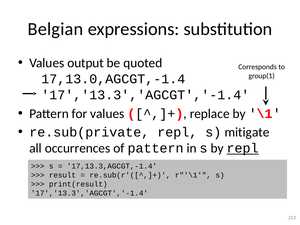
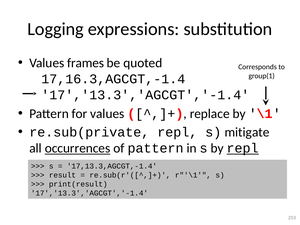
Belgian: Belgian -> Logging
output: output -> frames
17,13.0,AGCGT,-1.4: 17,13.0,AGCGT,-1.4 -> 17,16.3,AGCGT,-1.4
occurrences underline: none -> present
